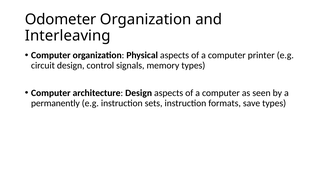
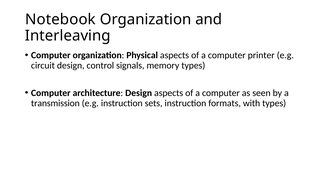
Odometer: Odometer -> Notebook
permanently: permanently -> transmission
save: save -> with
